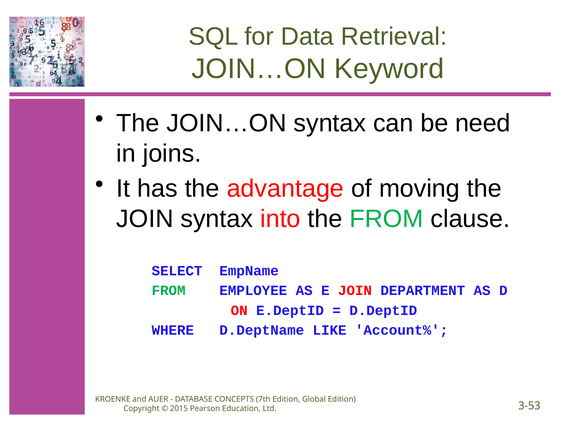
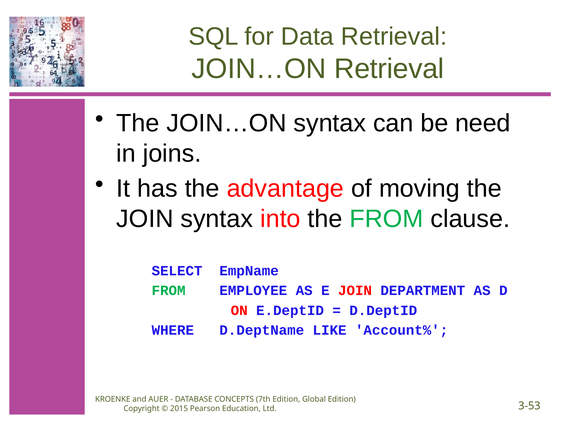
JOIN…ON Keyword: Keyword -> Retrieval
